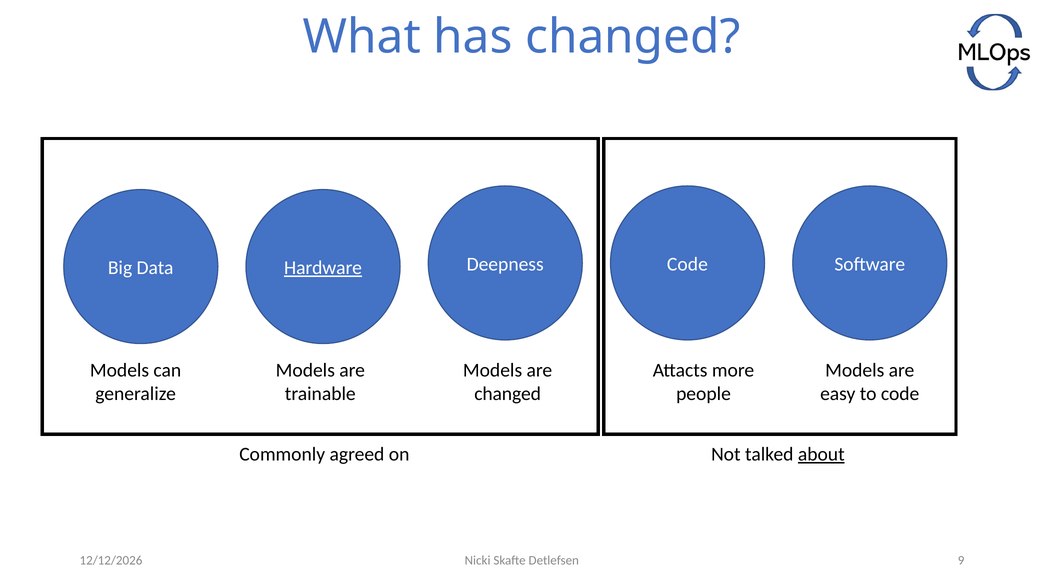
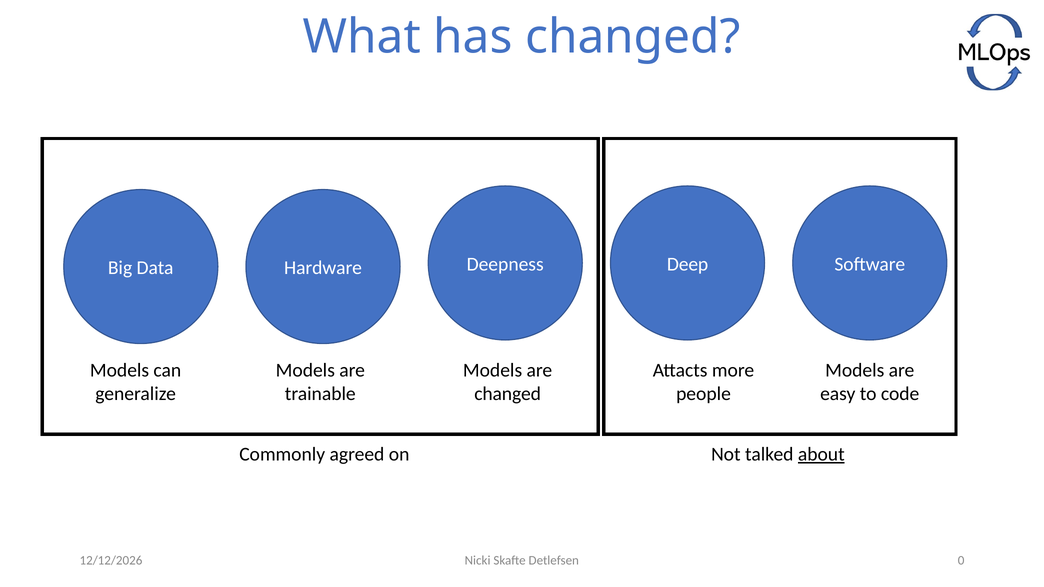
Hardware underline: present -> none
Deepness Code: Code -> Deep
9: 9 -> 0
